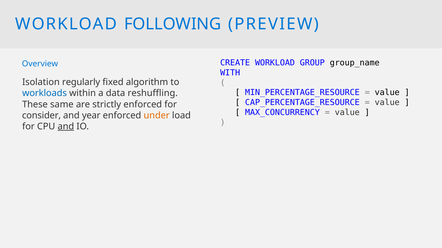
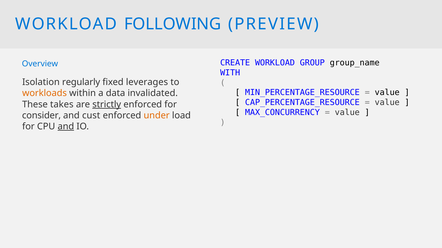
algorithm: algorithm -> leverages
workloads colour: blue -> orange
reshuffling: reshuffling -> invalidated
same: same -> takes
strictly underline: none -> present
year: year -> cust
